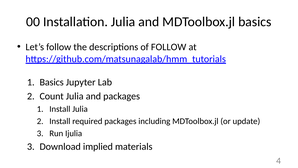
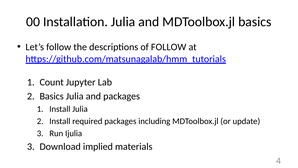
Basics at (52, 82): Basics -> Count
Count at (52, 96): Count -> Basics
